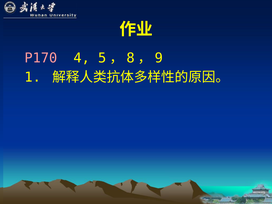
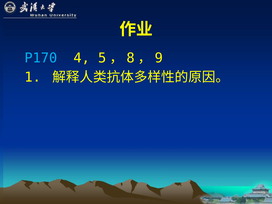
P170 colour: pink -> light blue
